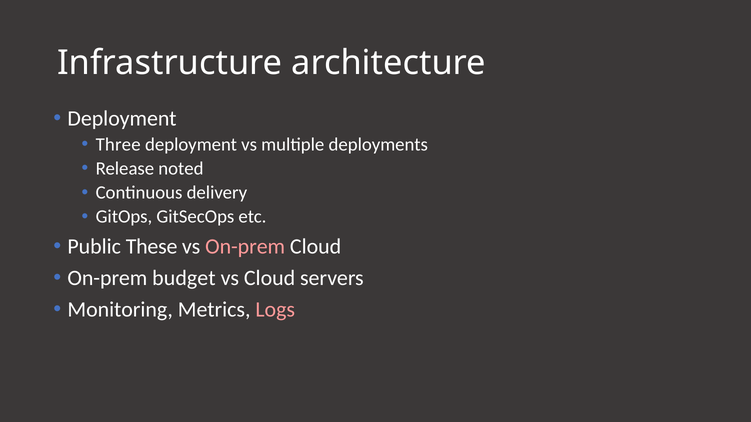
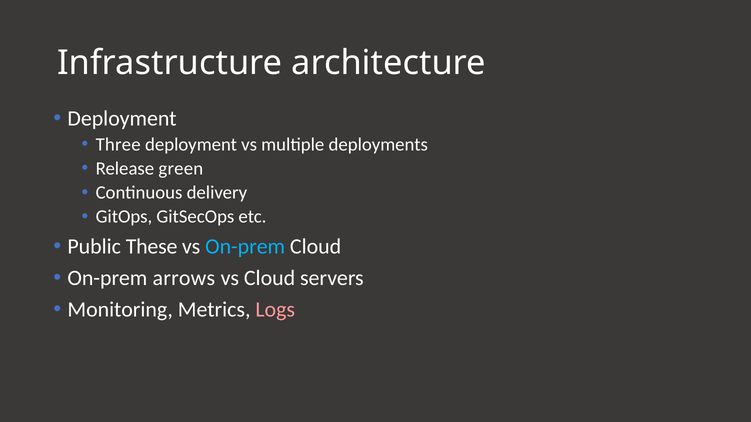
noted: noted -> green
On-prem at (245, 247) colour: pink -> light blue
budget: budget -> arrows
